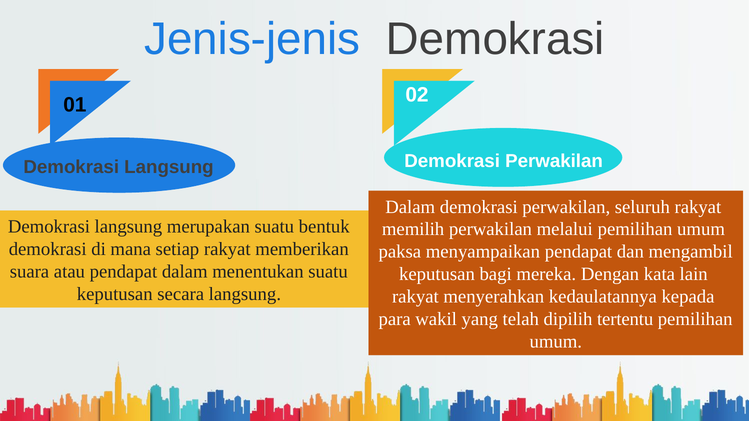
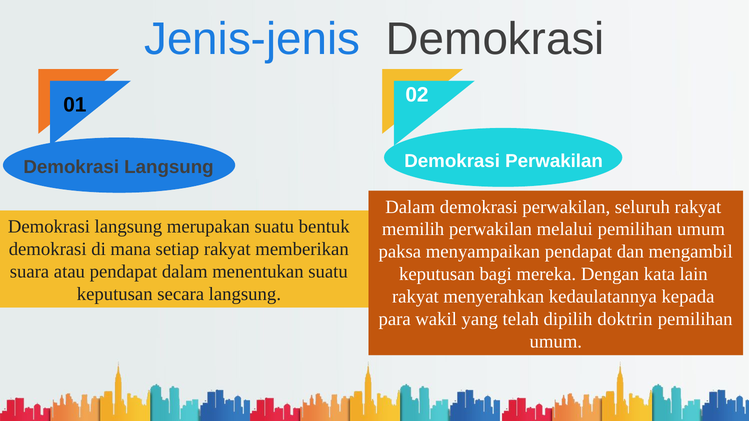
tertentu: tertentu -> doktrin
